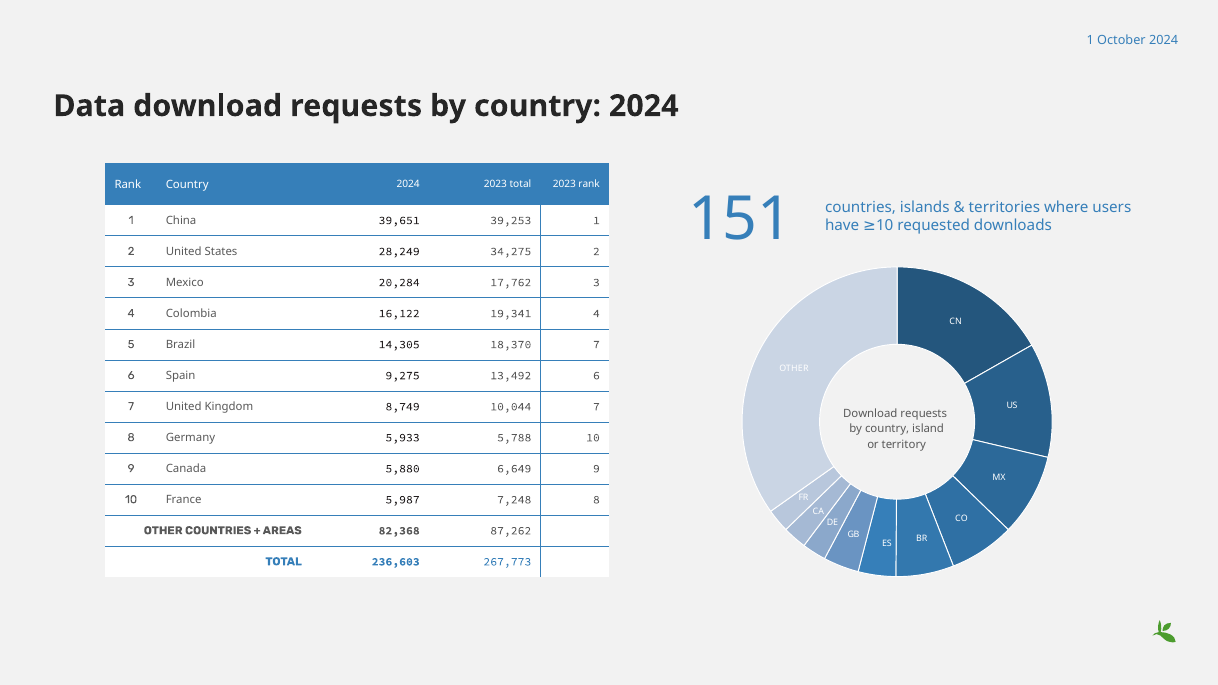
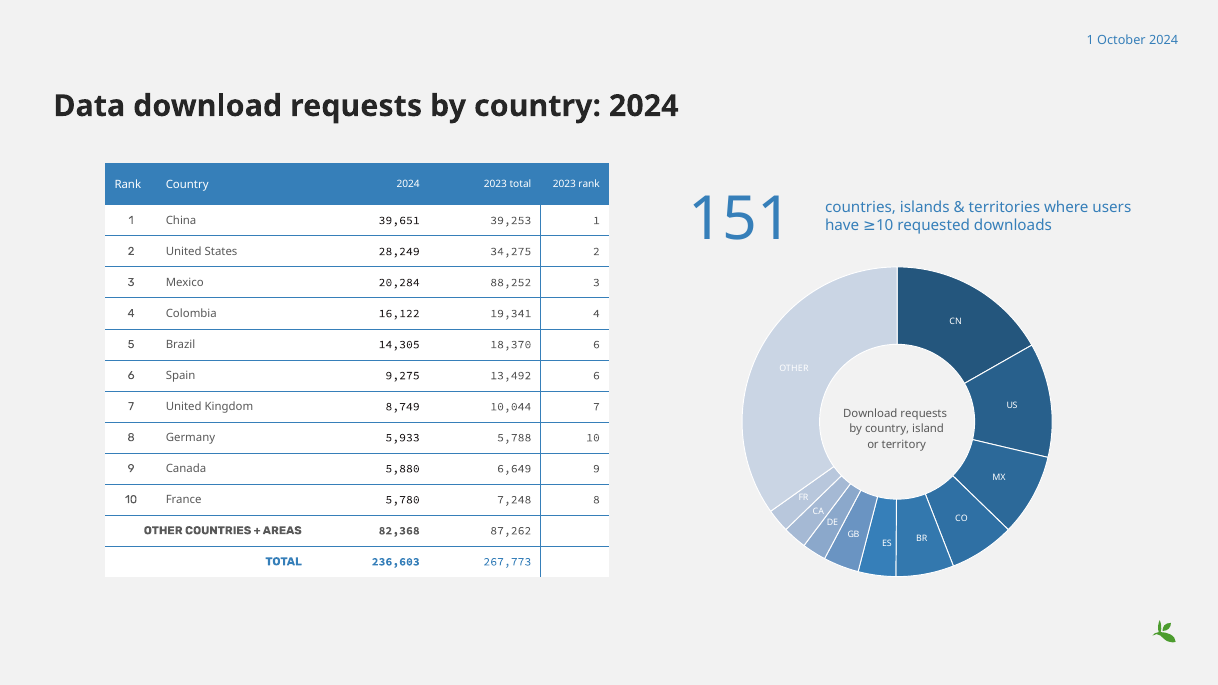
17,762: 17,762 -> 88,252
18,370 7: 7 -> 6
5,987: 5,987 -> 5,780
